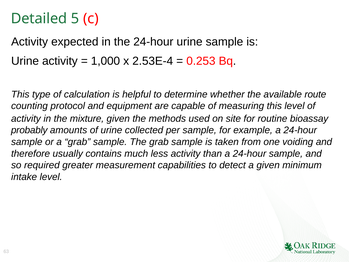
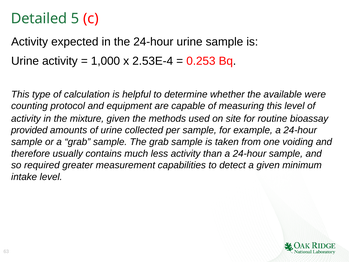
route: route -> were
probably: probably -> provided
